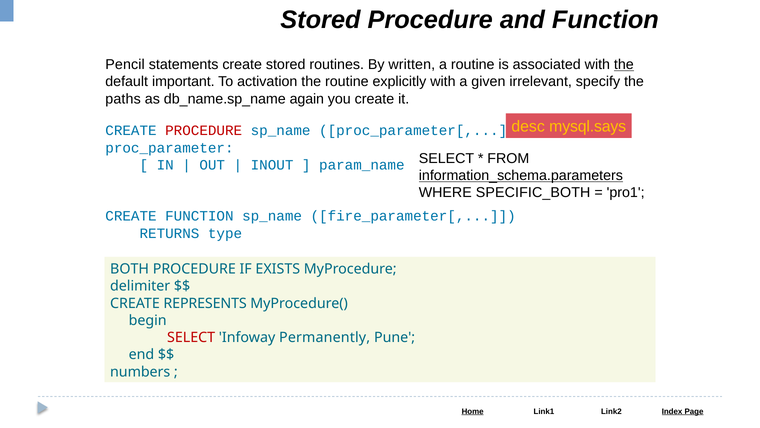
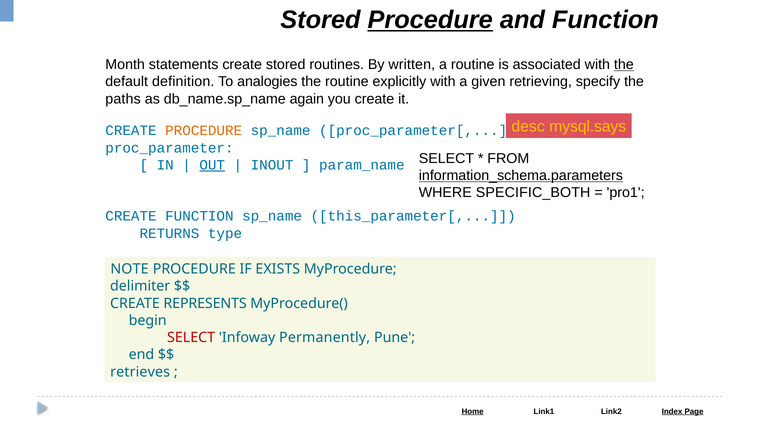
Procedure at (430, 20) underline: none -> present
Pencil: Pencil -> Month
important: important -> definition
activation: activation -> analogies
irrelevant: irrelevant -> retrieving
PROCEDURE at (204, 131) colour: red -> orange
OUT underline: none -> present
fire_parameter[: fire_parameter[ -> this_parameter[
BOTH: BOTH -> NOTE
numbers: numbers -> retrieves
